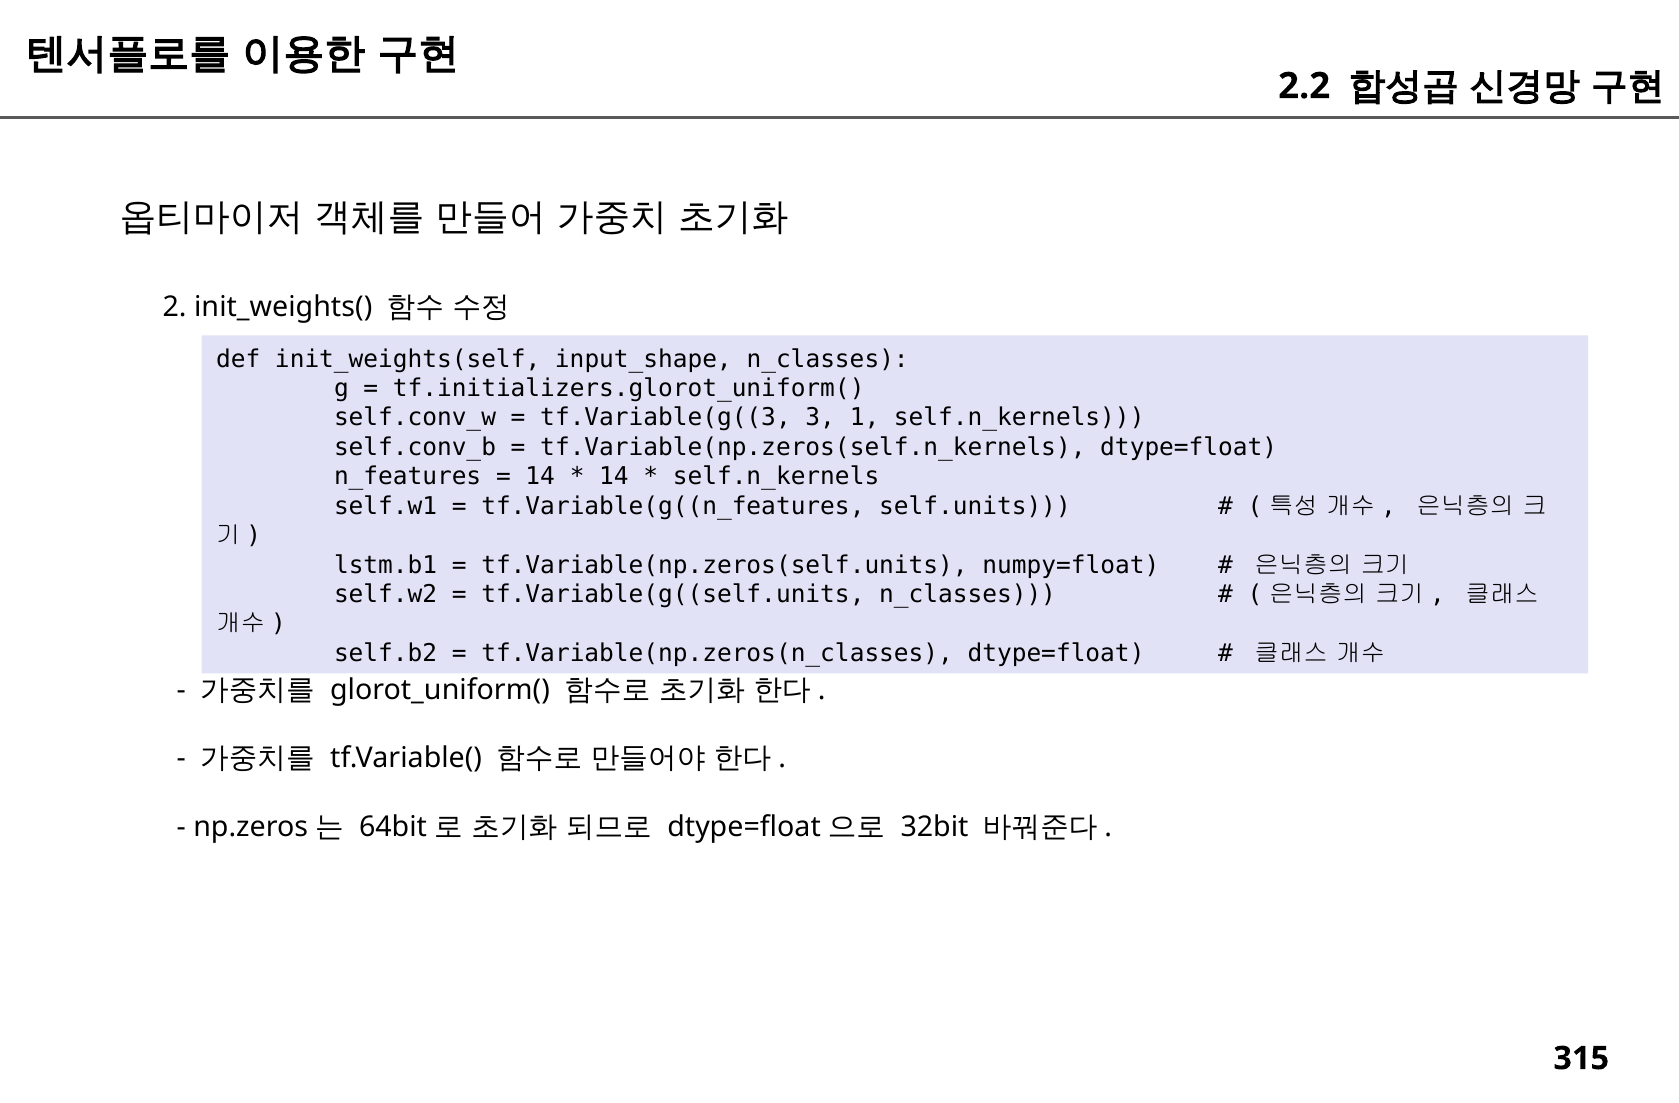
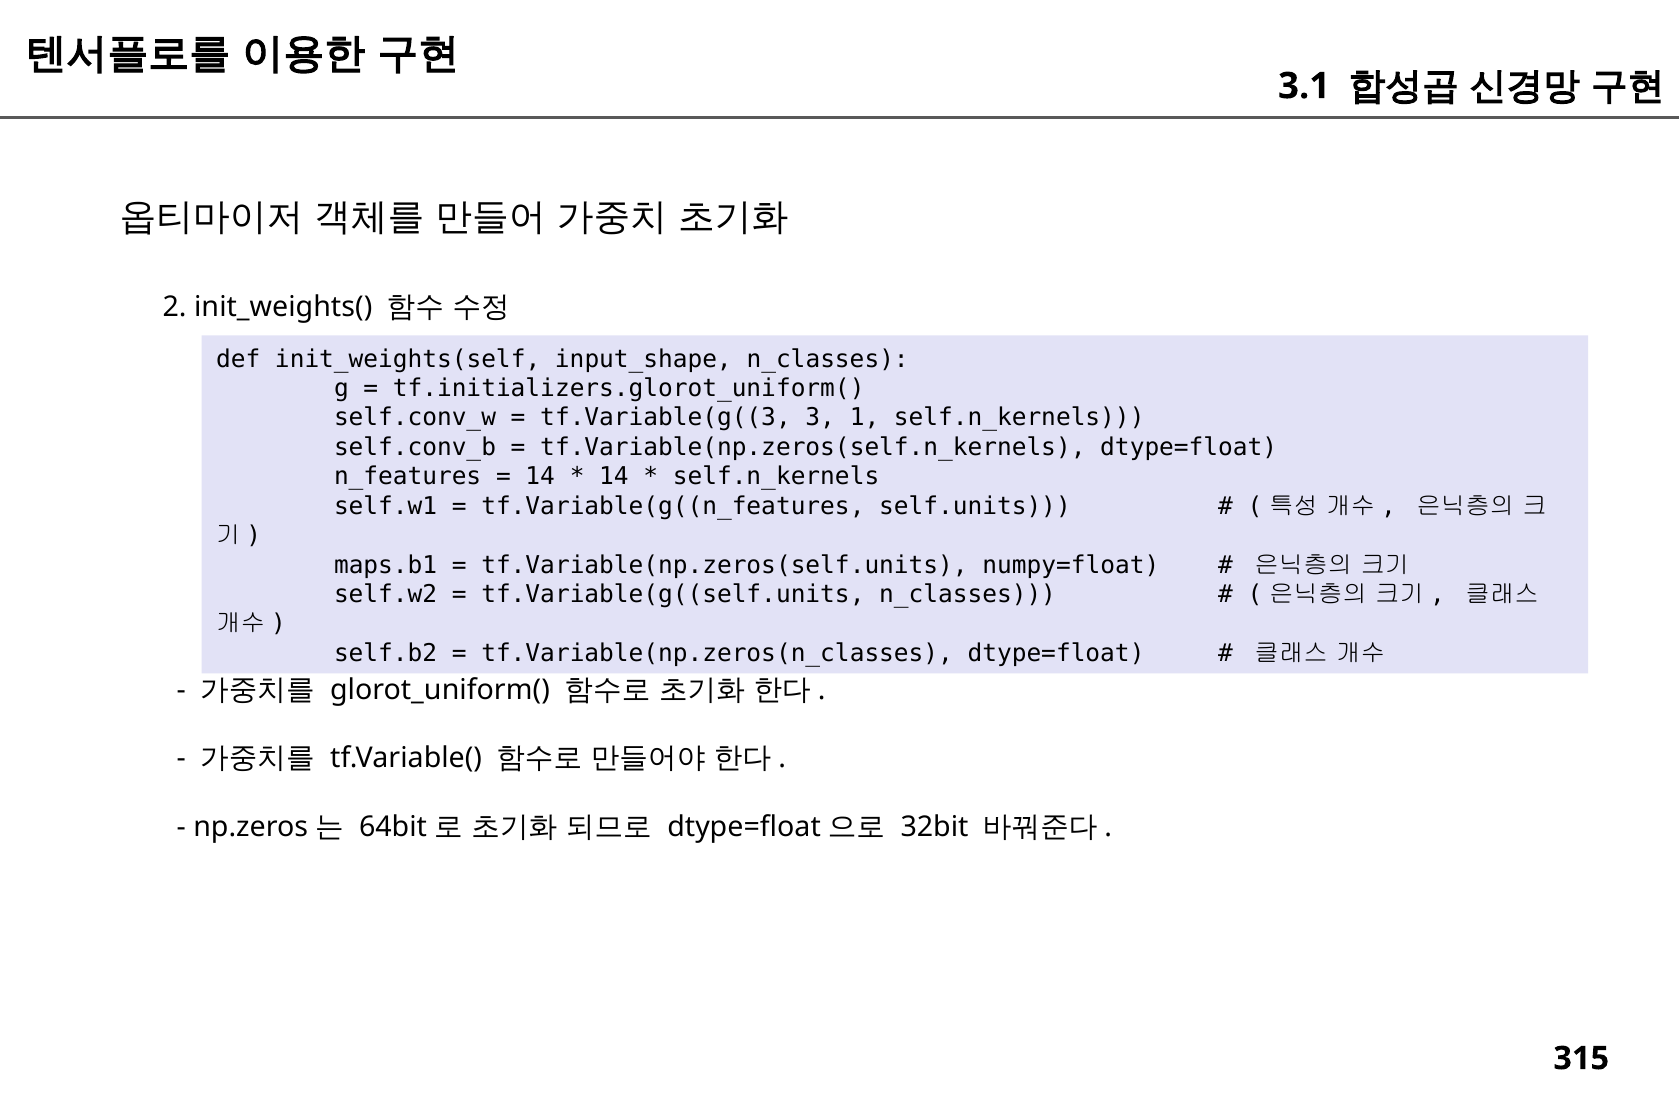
2.2: 2.2 -> 3.1
lstm.b1: lstm.b1 -> maps.b1
